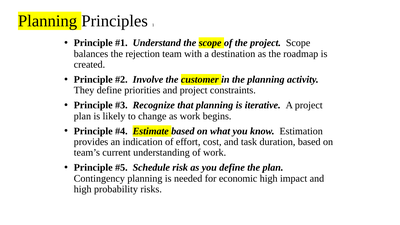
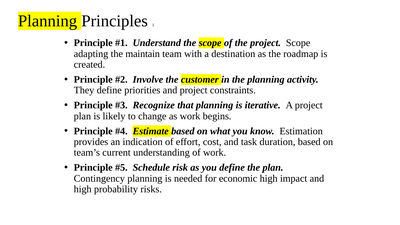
balances: balances -> adapting
rejection: rejection -> maintain
